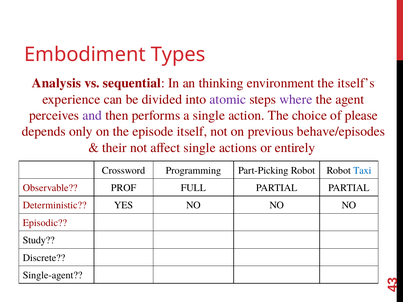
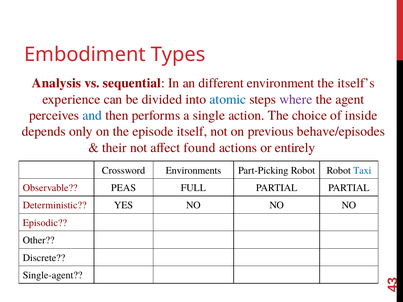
thinking: thinking -> different
atomic colour: purple -> blue
and colour: purple -> blue
please: please -> inside
affect single: single -> found
Programming: Programming -> Environments
PROF: PROF -> PEAS
Study: Study -> Other
